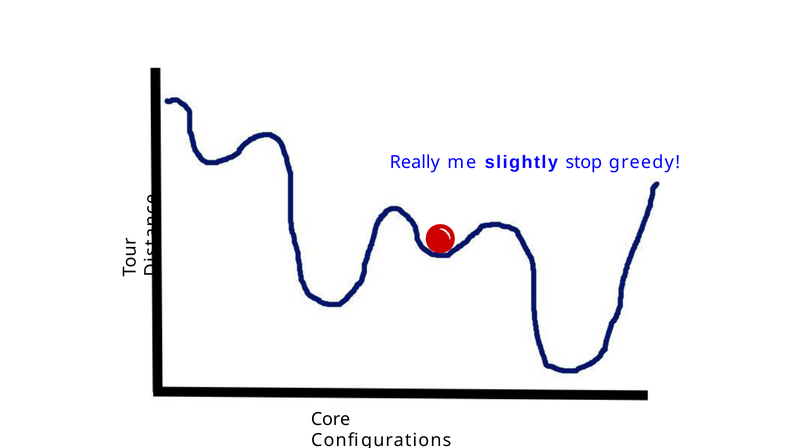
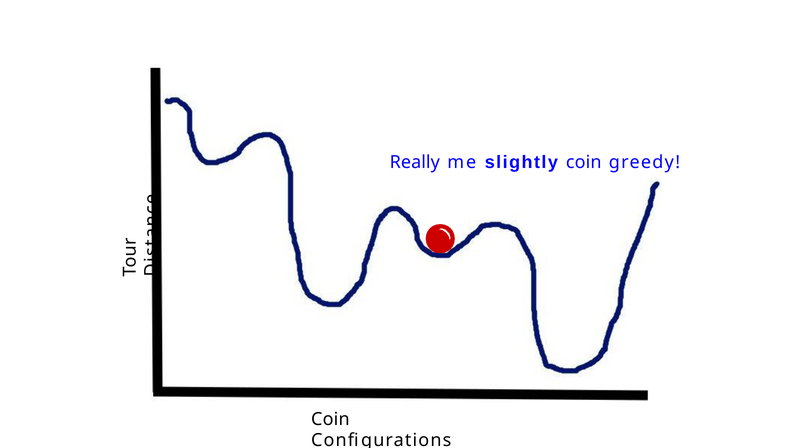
slightly stop: stop -> coin
Core at (331, 419): Core -> Coin
